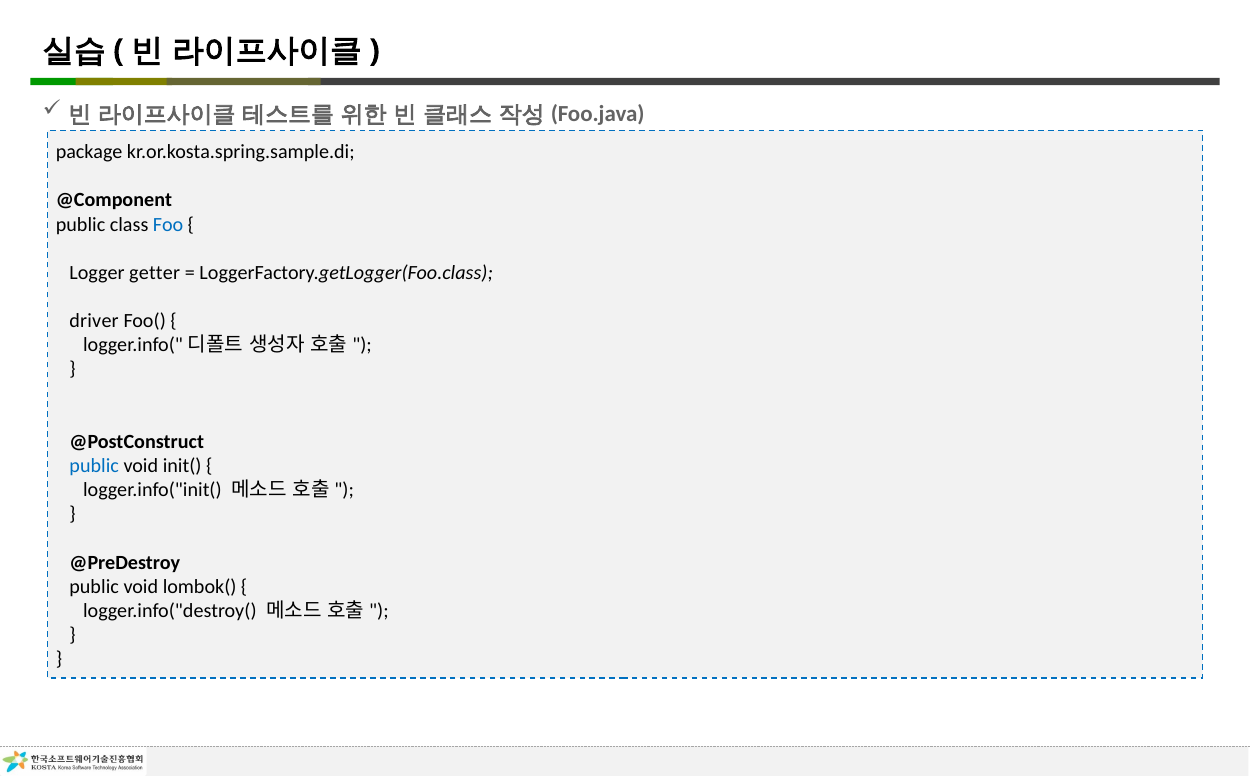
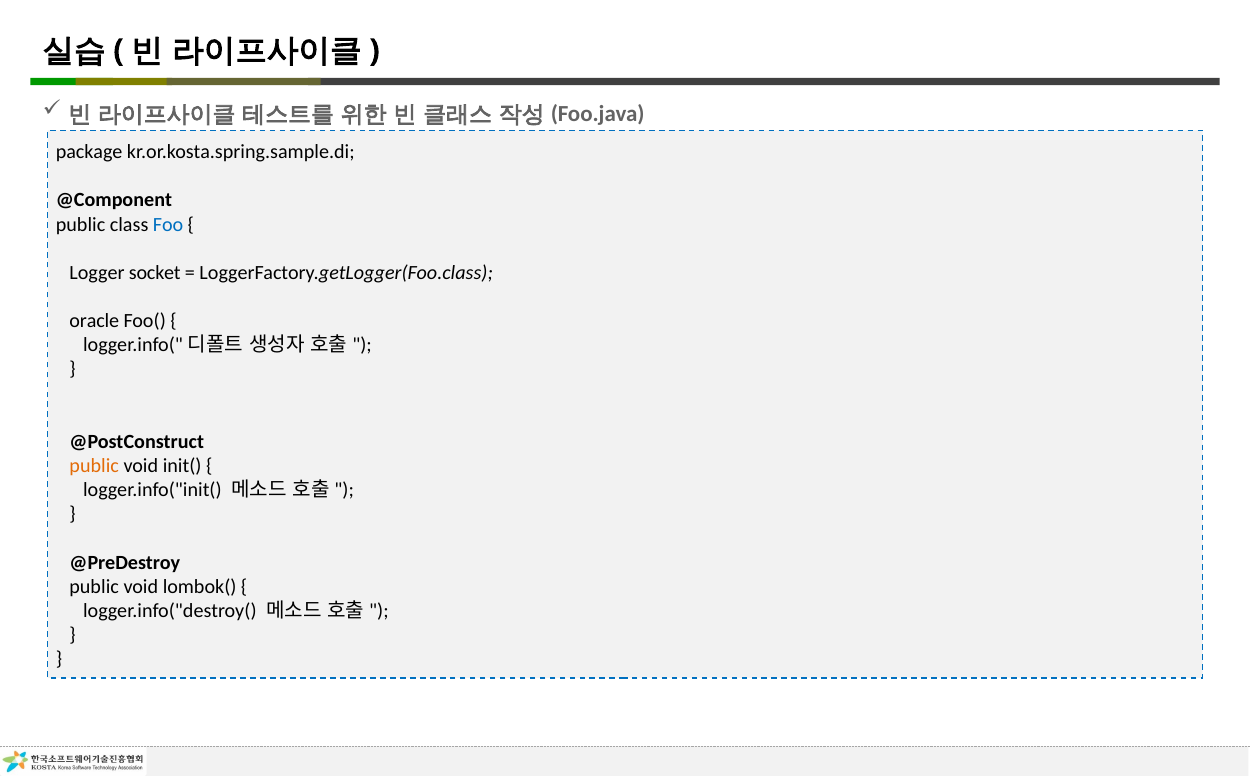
getter: getter -> socket
driver: driver -> oracle
public at (94, 466) colour: blue -> orange
